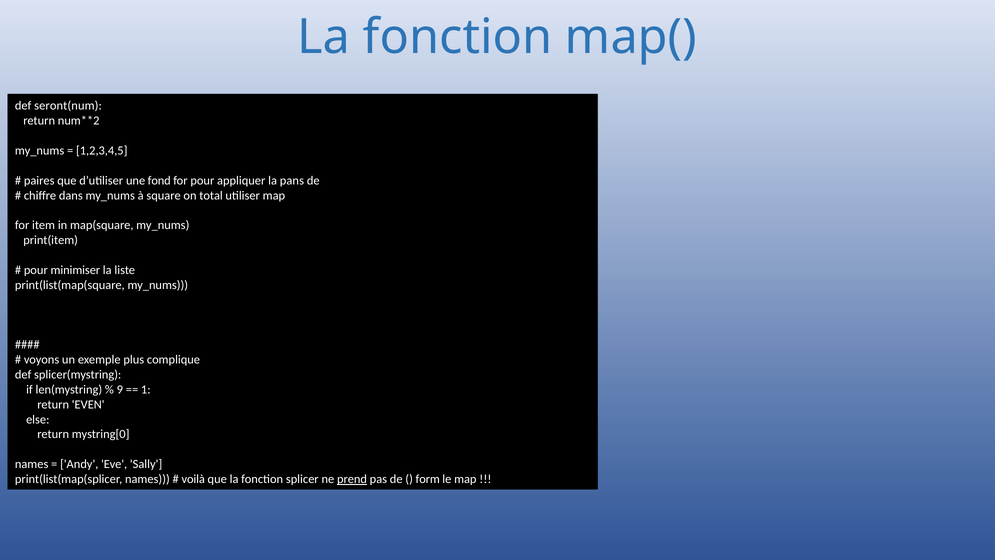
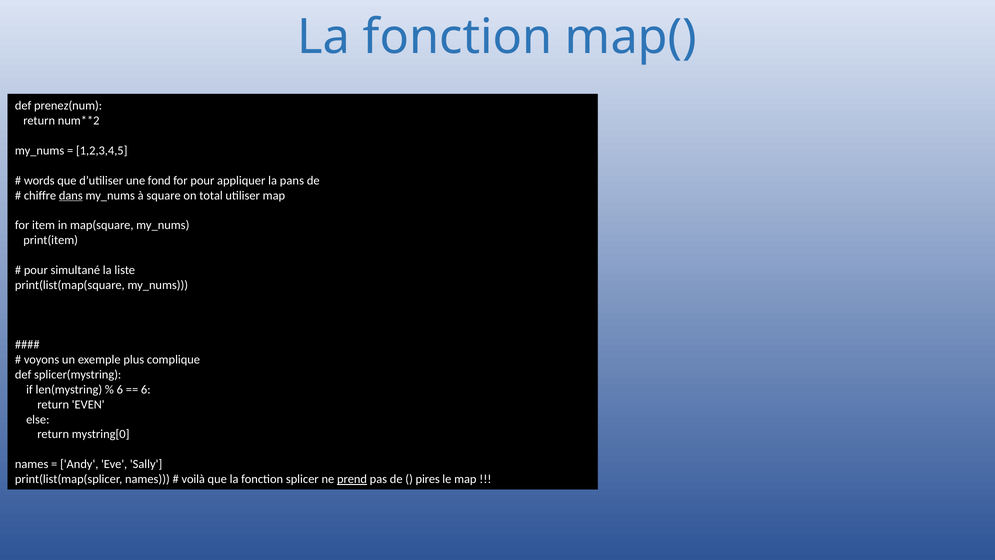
seront(num: seront(num -> prenez(num
paires: paires -> words
dans underline: none -> present
minimiser: minimiser -> simultané
9 at (120, 389): 9 -> 6
1 at (146, 389): 1 -> 6
form: form -> pires
